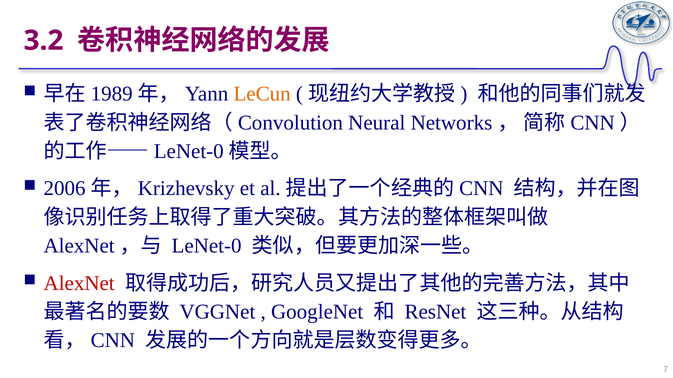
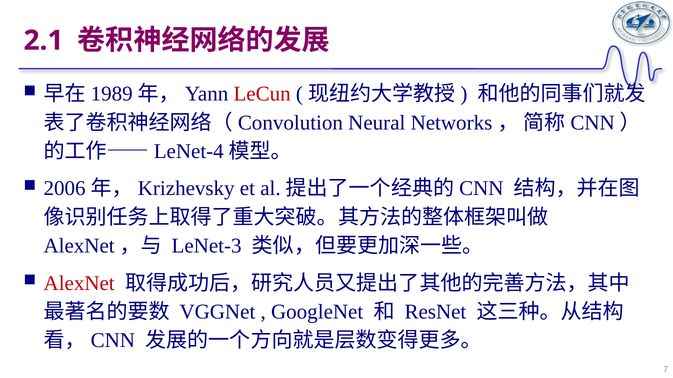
3.2: 3.2 -> 2.1
LeCun colour: orange -> red
LeNet-0 at (189, 152): LeNet-0 -> LeNet-4
LeNet-0 at (207, 246): LeNet-0 -> LeNet-3
